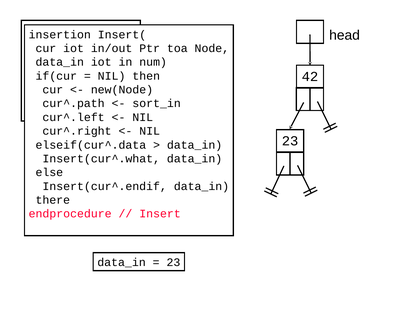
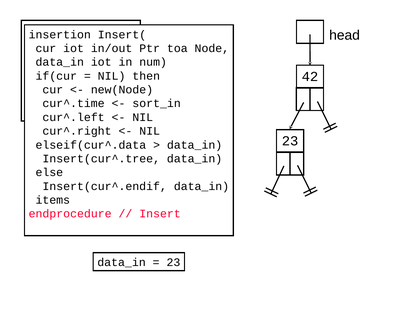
cur^.path: cur^.path -> cur^.time
Insert(cur^.what: Insert(cur^.what -> Insert(cur^.tree
there: there -> items
